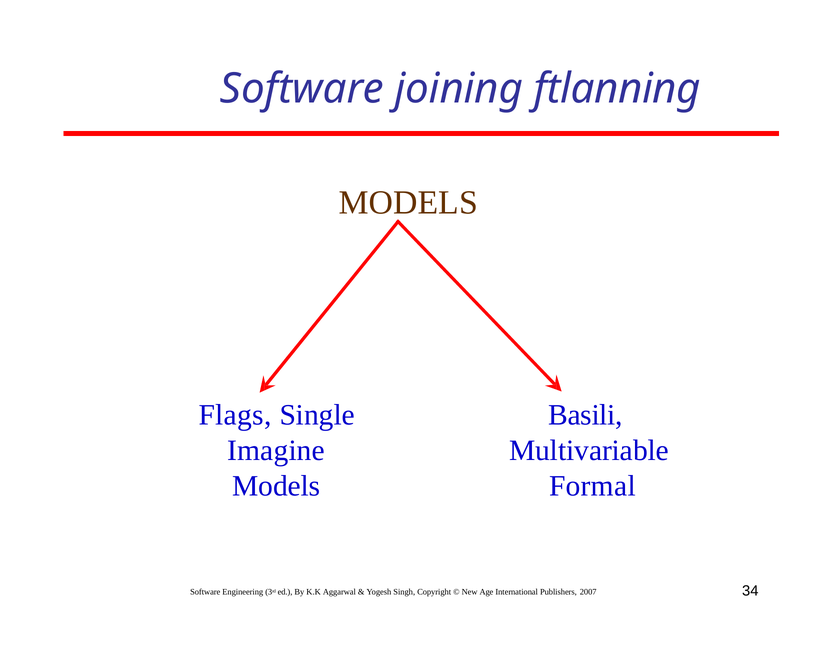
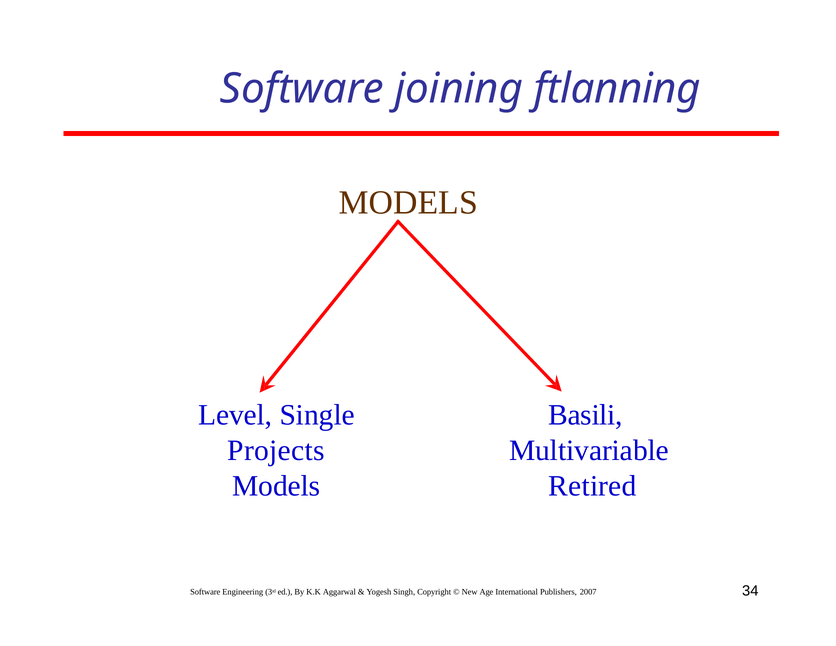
Flags: Flags -> Level
Imagine: Imagine -> Projects
Formal: Formal -> Retired
